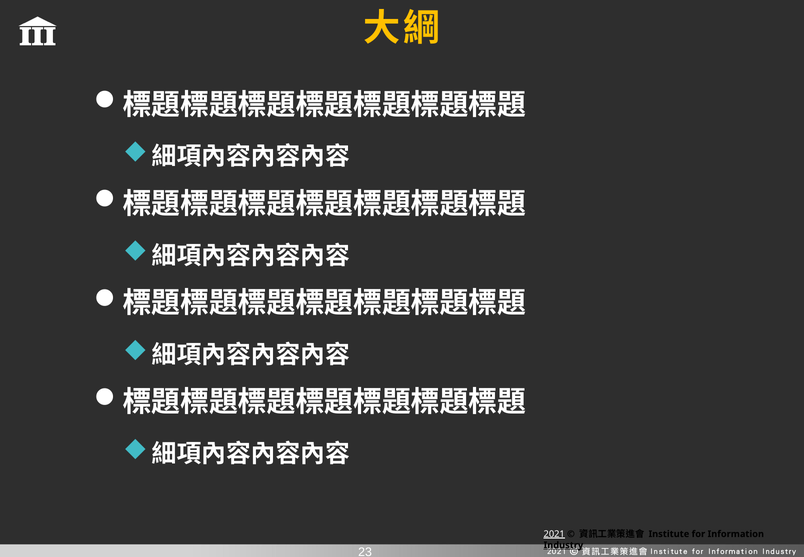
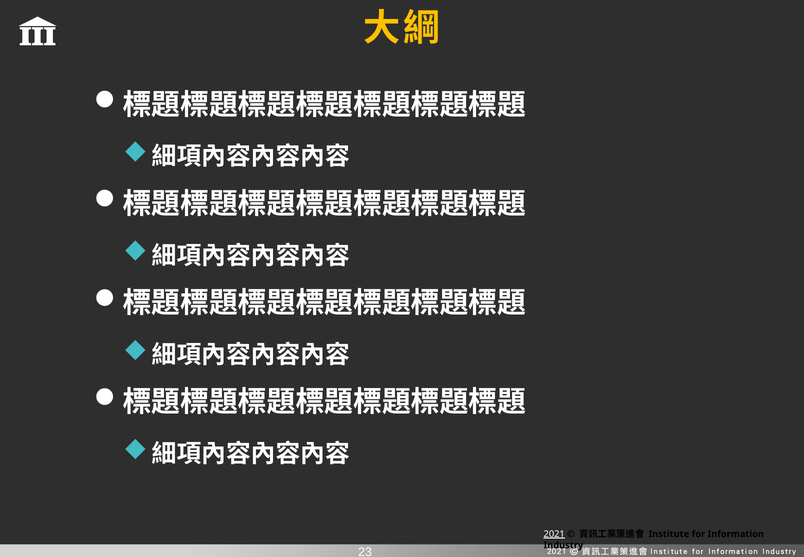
Industry underline: present -> none
